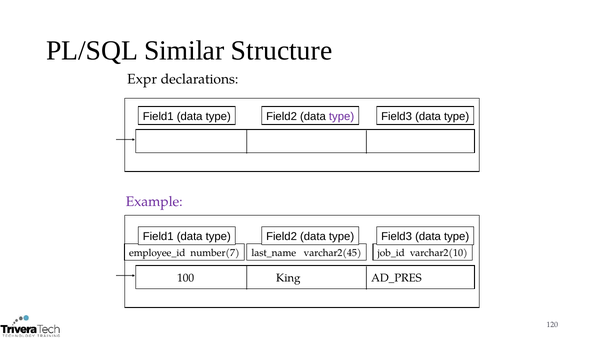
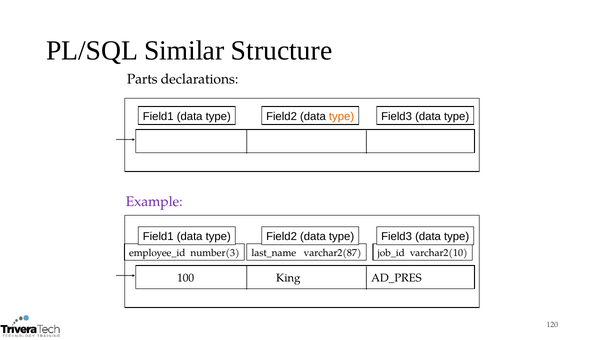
Expr: Expr -> Parts
type at (342, 116) colour: purple -> orange
number(7: number(7 -> number(3
varchar2(45: varchar2(45 -> varchar2(87
